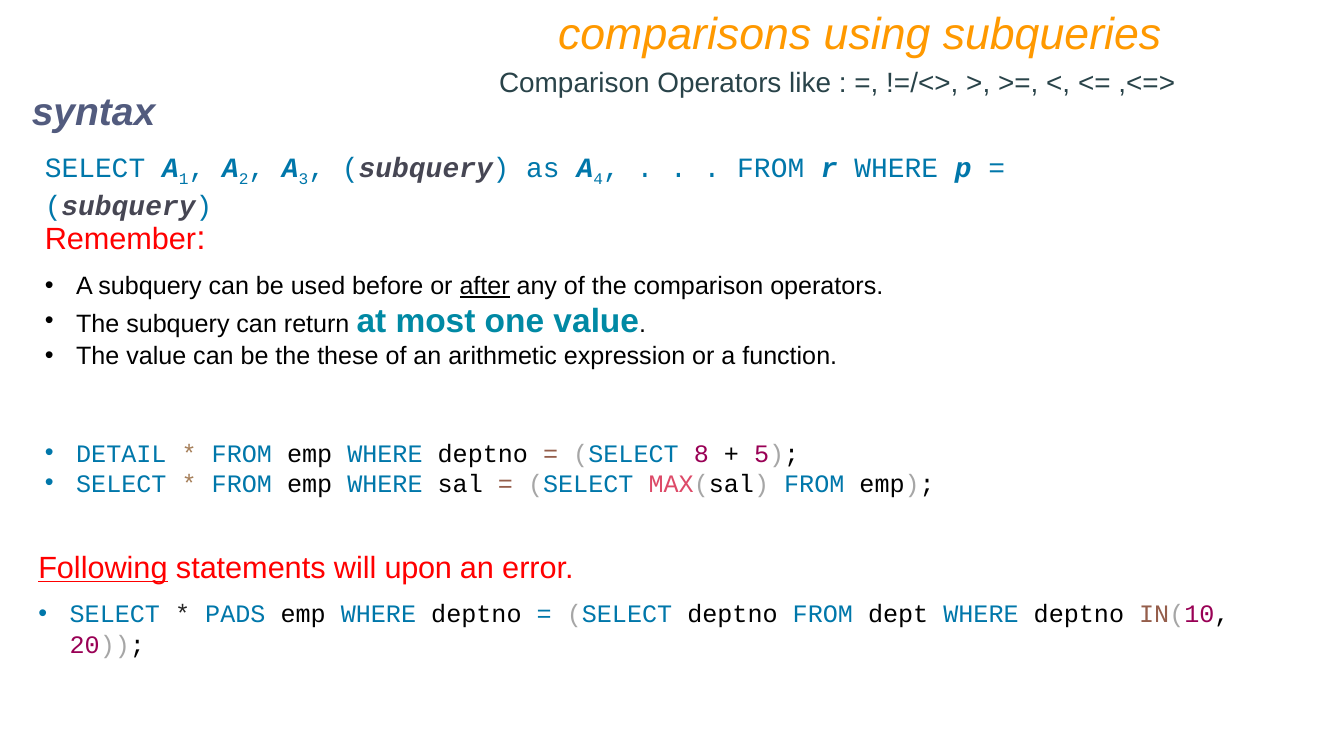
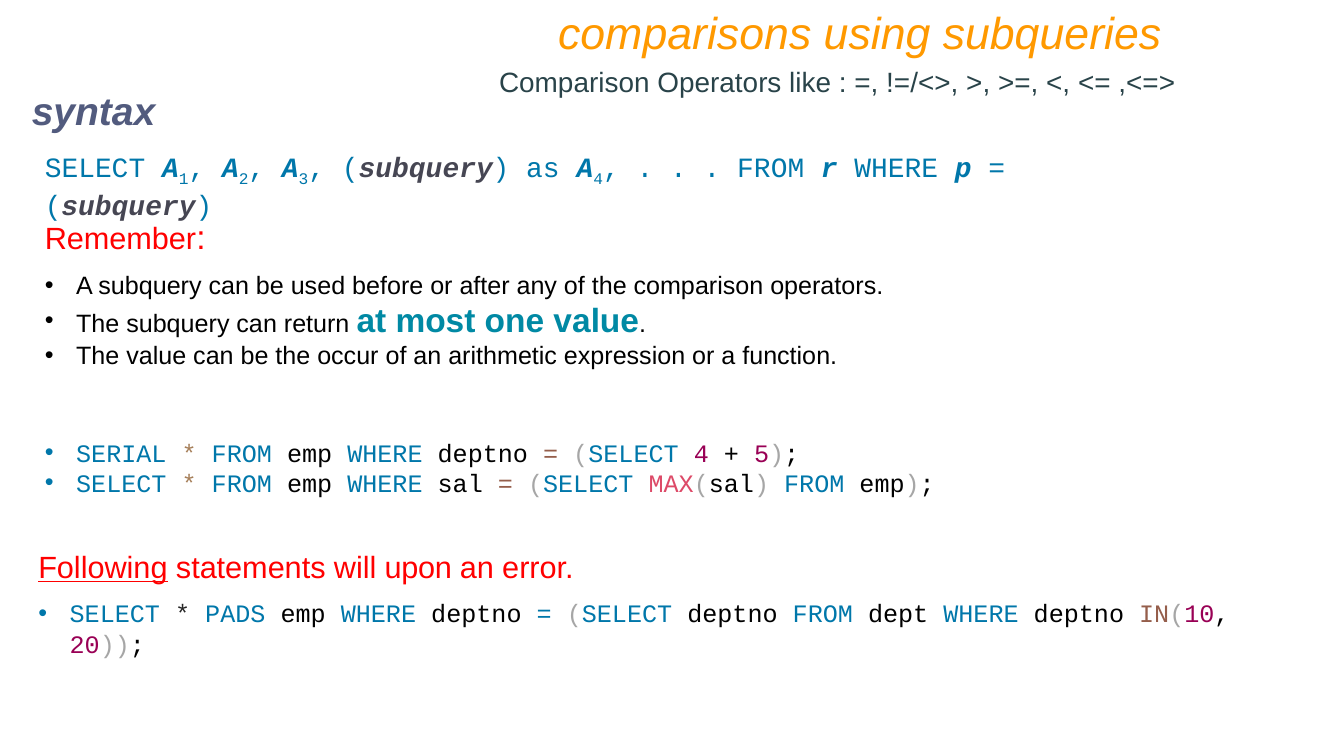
after underline: present -> none
these: these -> occur
DETAIL: DETAIL -> SERIAL
SELECT 8: 8 -> 4
